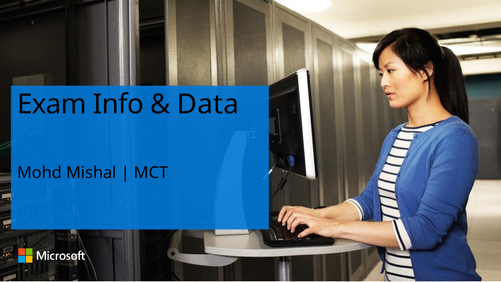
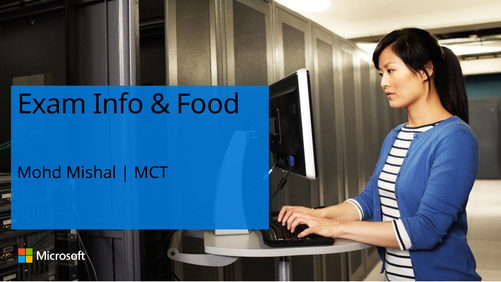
Data: Data -> Food
